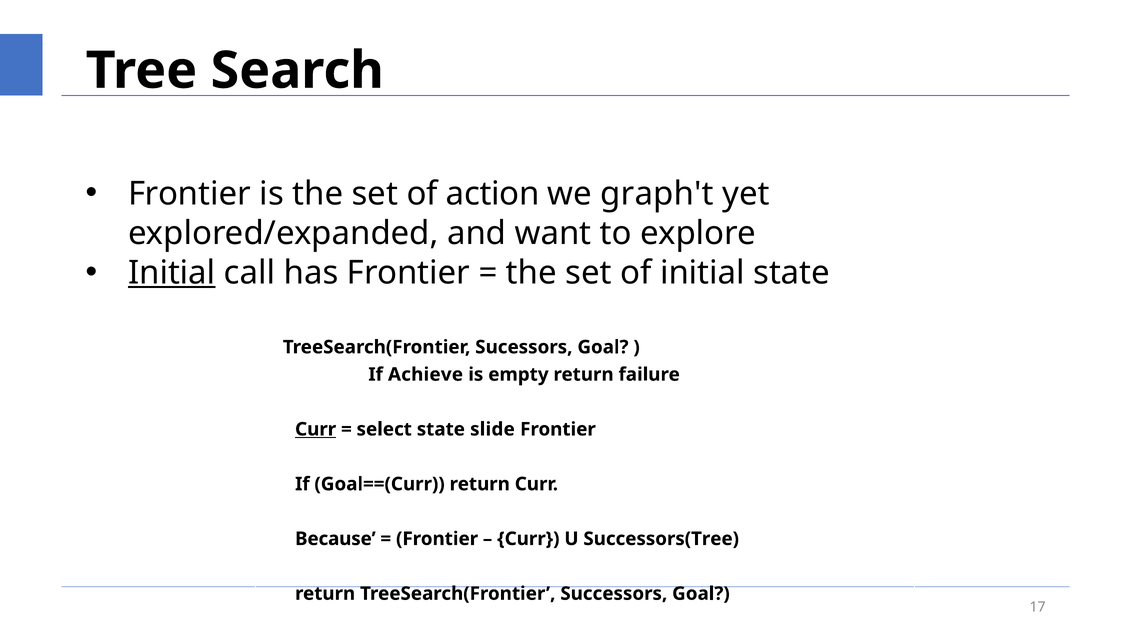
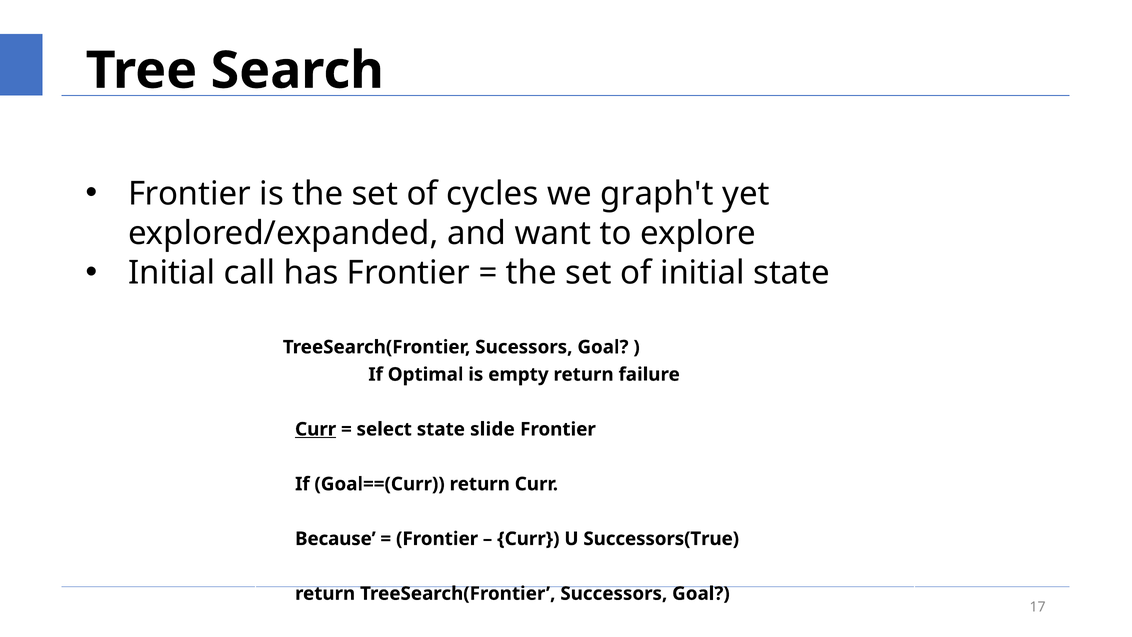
action: action -> cycles
Initial at (172, 273) underline: present -> none
Achieve: Achieve -> Optimal
Successors(Tree: Successors(Tree -> Successors(True
